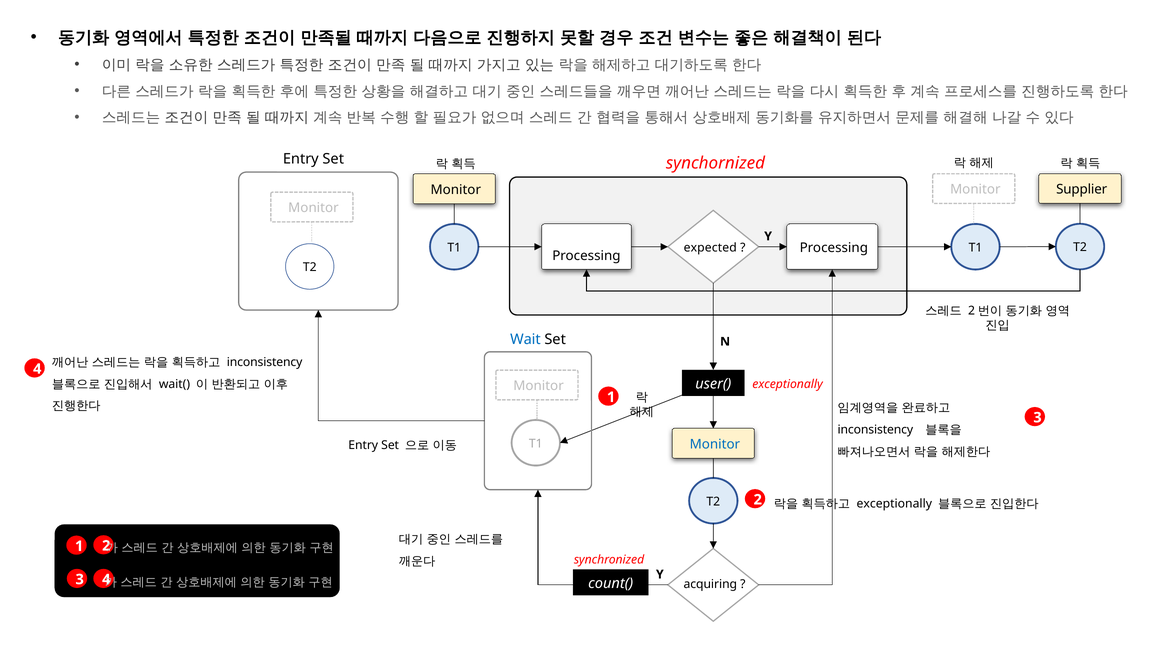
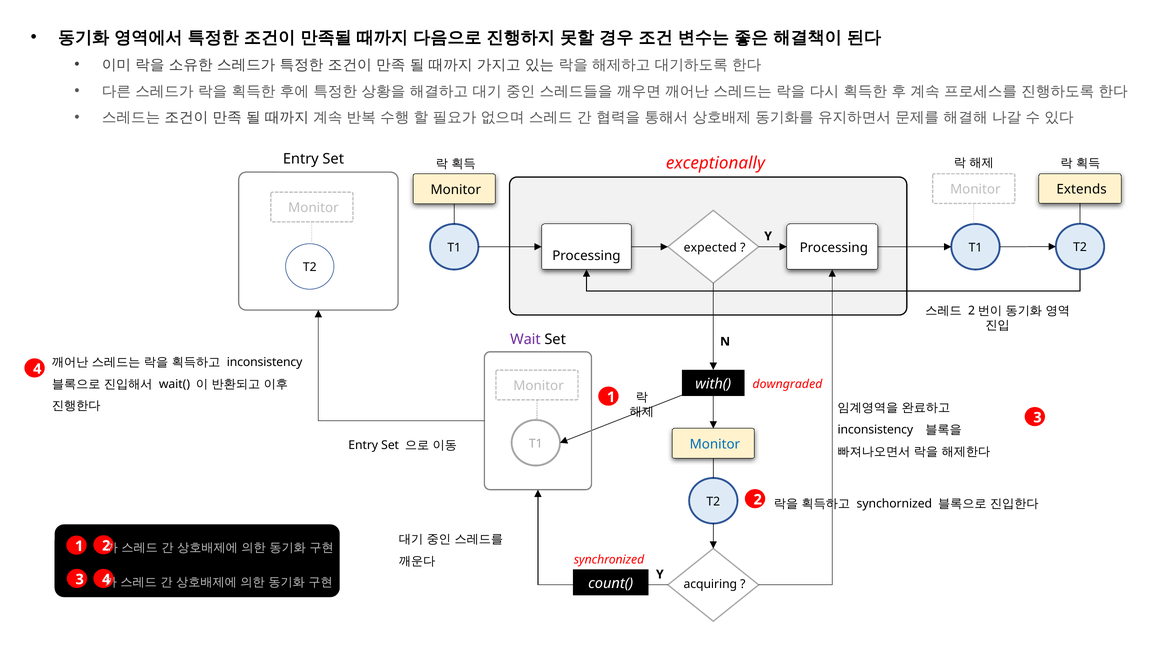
synchornized: synchornized -> exceptionally
Supplier: Supplier -> Extends
Wait colour: blue -> purple
user(: user( -> with(
exceptionally at (788, 384): exceptionally -> downgraded
exceptionally at (894, 504): exceptionally -> synchornized
